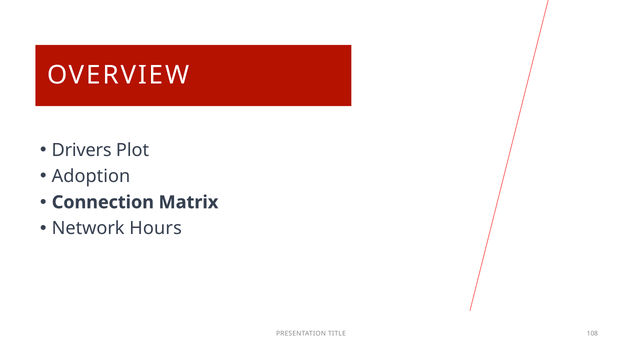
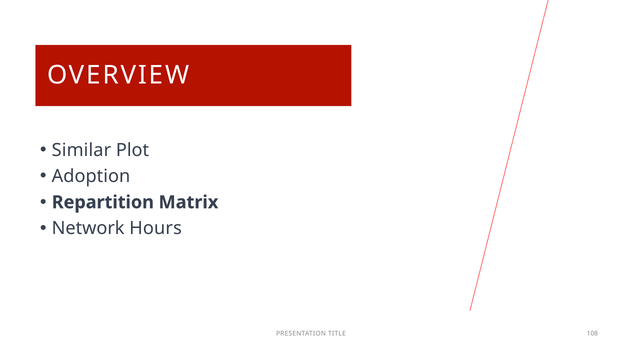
Drivers: Drivers -> Similar
Connection: Connection -> Repartition
